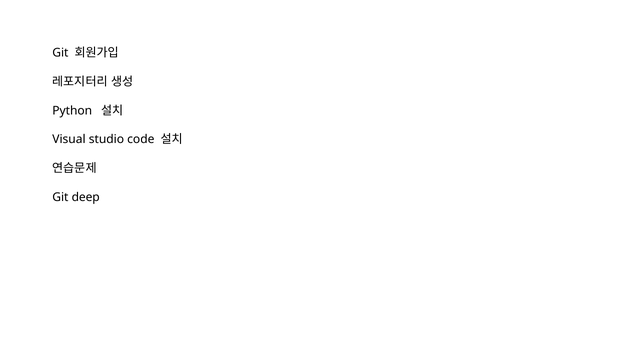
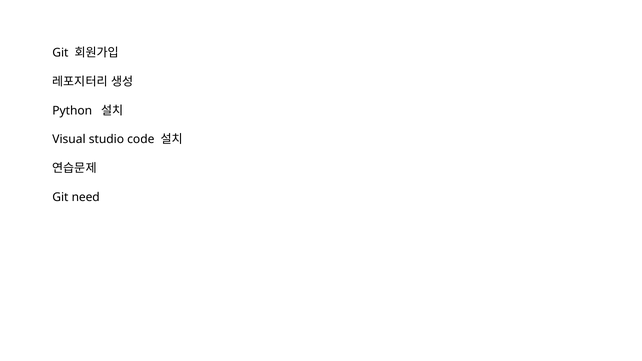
deep: deep -> need
